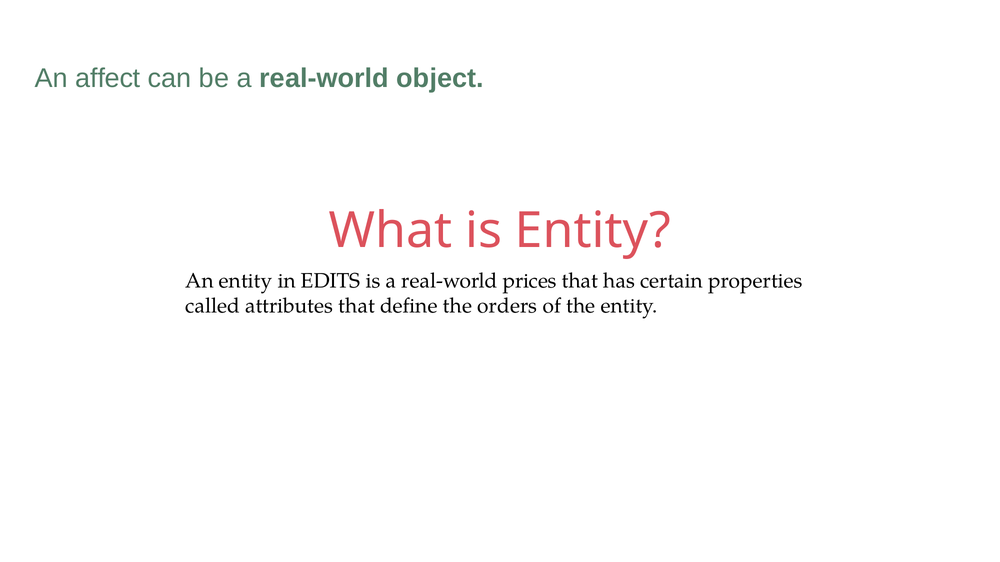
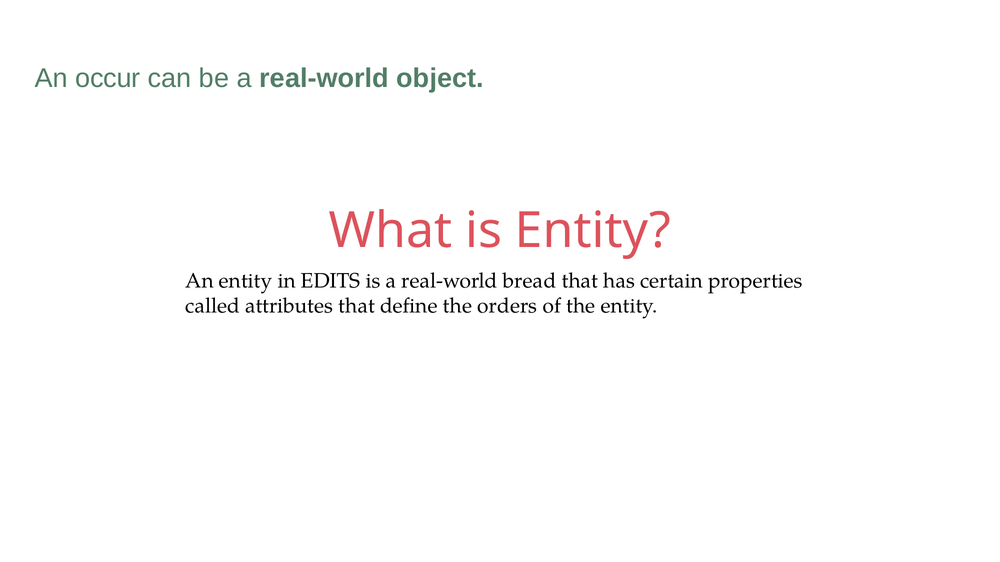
affect: affect -> occur
prices: prices -> bread
